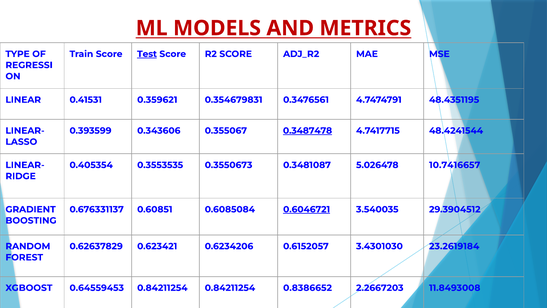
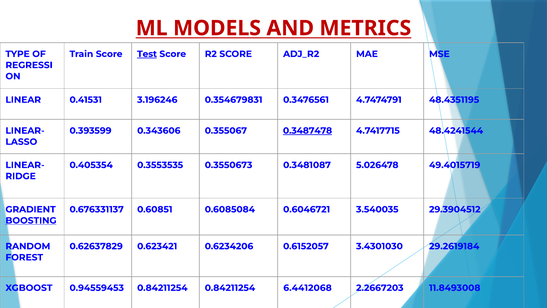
0.359621: 0.359621 -> 3.196246
10.7416657: 10.7416657 -> 49.4015719
0.6046721 underline: present -> none
BOOSTING underline: none -> present
23.2619184: 23.2619184 -> 29.2619184
0.64559453: 0.64559453 -> 0.94559453
0.8386652: 0.8386652 -> 6.4412068
